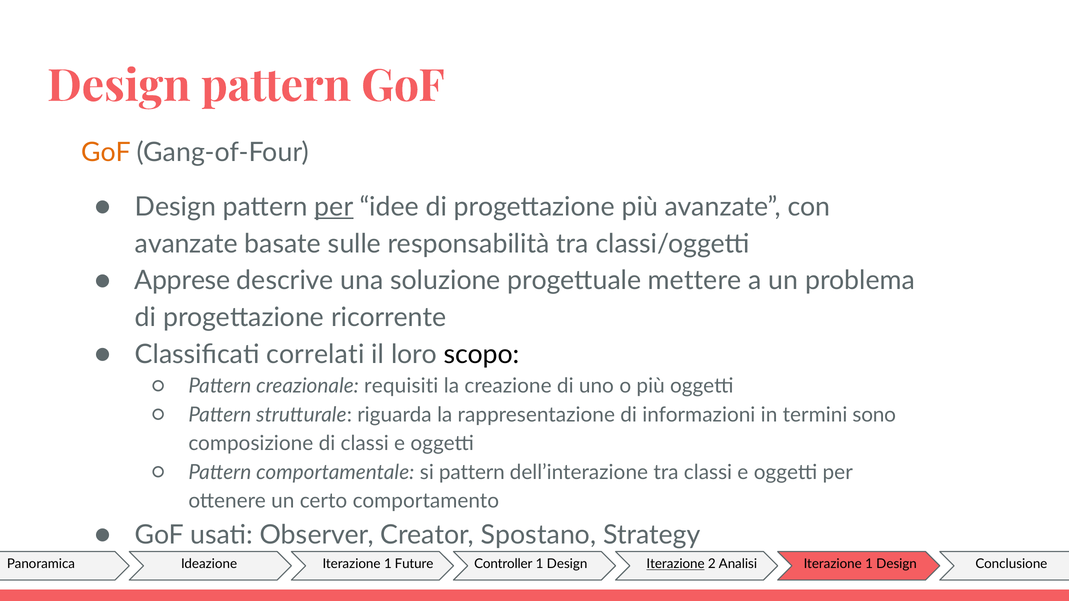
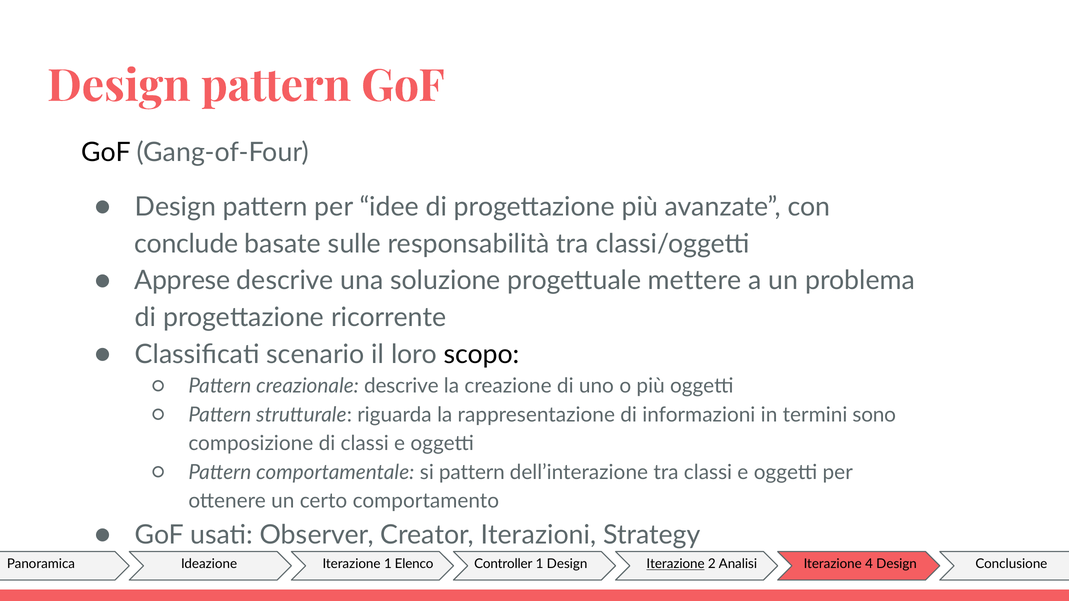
GoF at (106, 152) colour: orange -> black
per at (334, 207) underline: present -> none
avanzate at (186, 244): avanzate -> conclude
correlati: correlati -> scenario
creazionale requisiti: requisiti -> descrive
Spostano: Spostano -> Iterazioni
Future: Future -> Elenco
Analisi Iterazione 1: 1 -> 4
